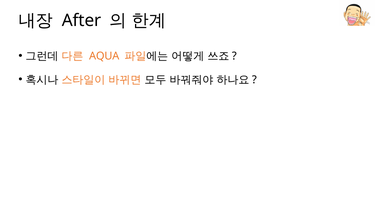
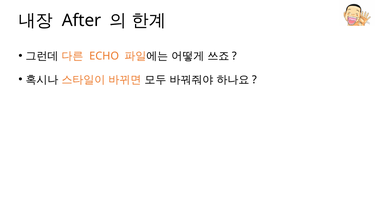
AQUA: AQUA -> ECHO
